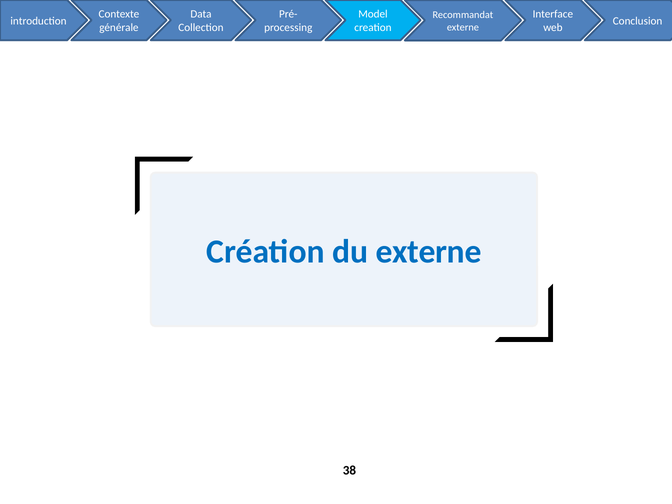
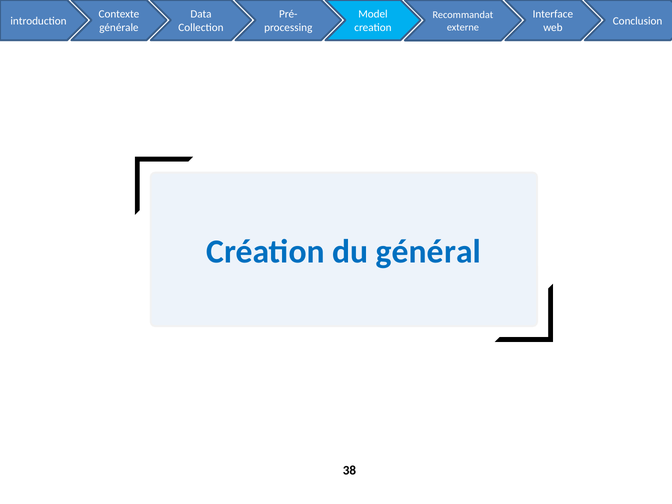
du externe: externe -> général
